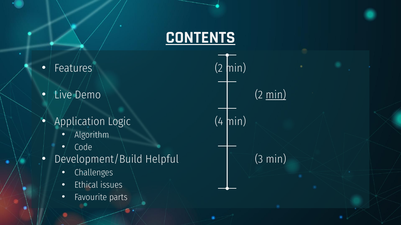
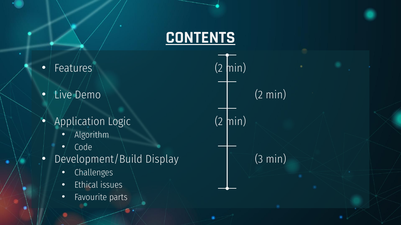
min at (276, 95) underline: present -> none
Logic 4: 4 -> 2
Helpful: Helpful -> Display
